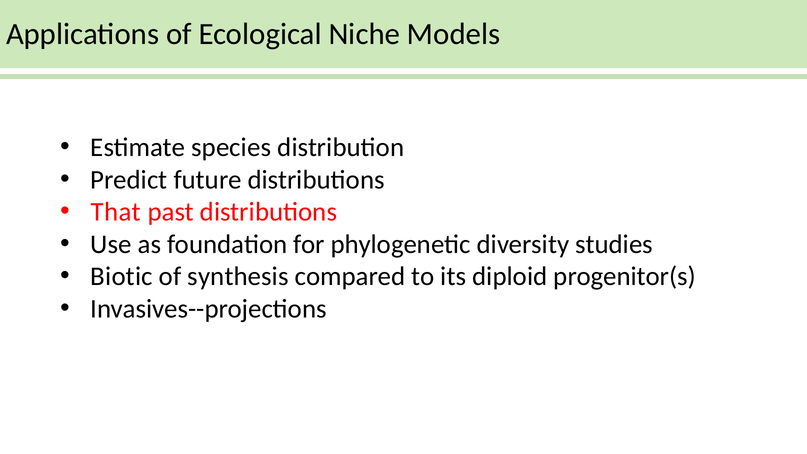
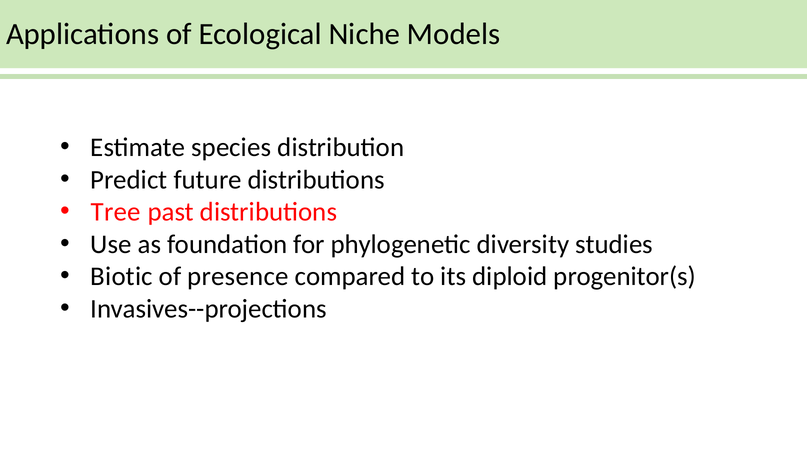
That: That -> Tree
synthesis: synthesis -> presence
